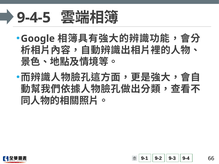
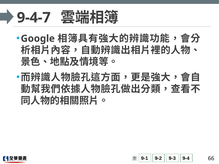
9-4-5: 9-4-5 -> 9-4-7
